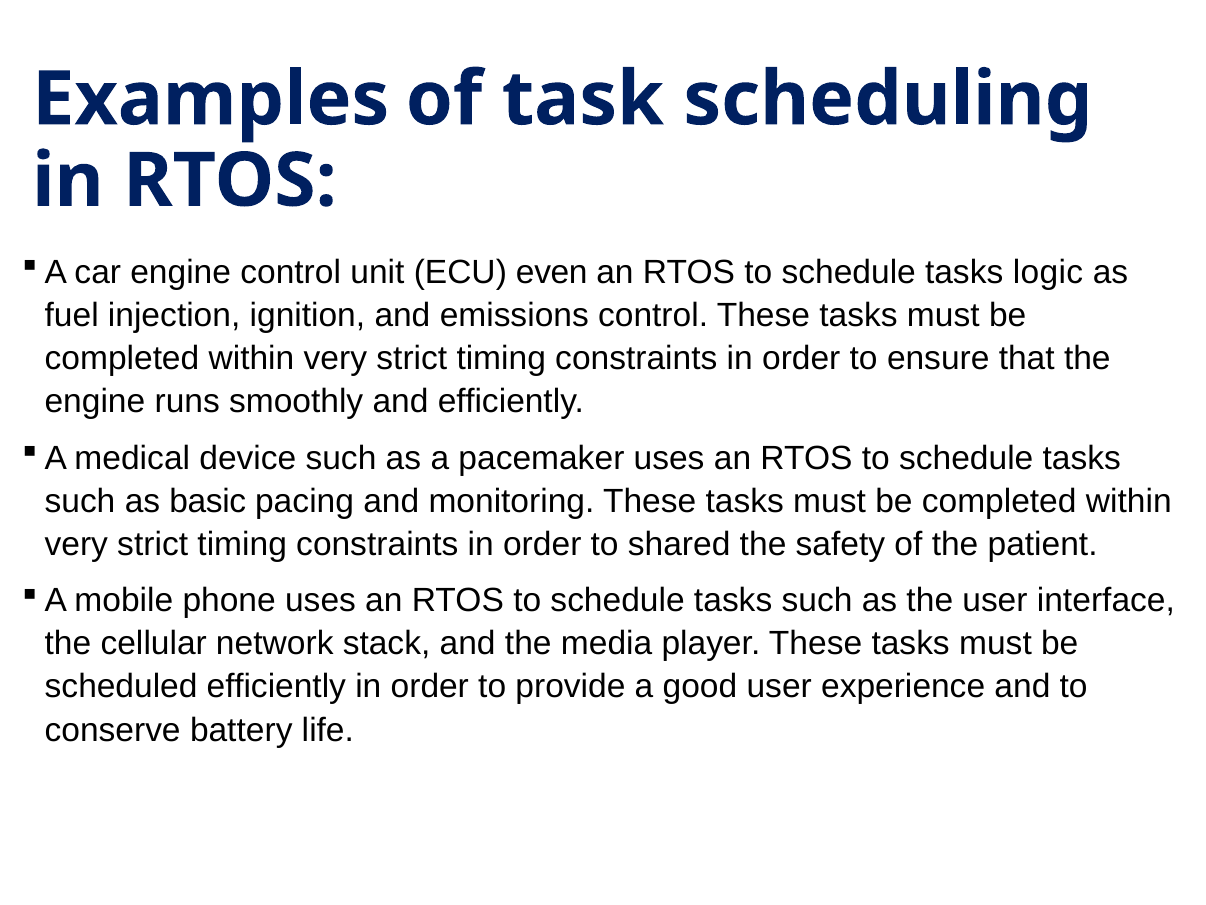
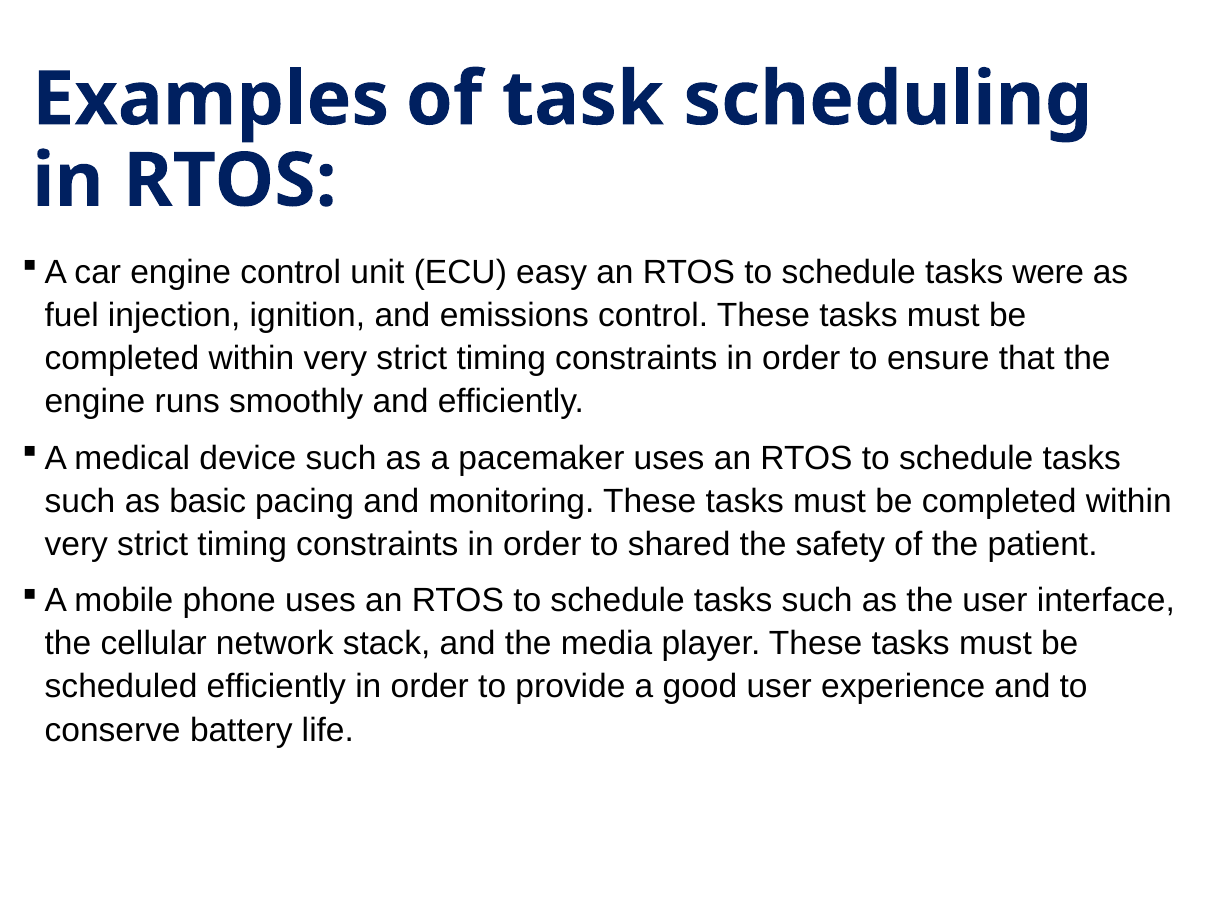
even: even -> easy
logic: logic -> were
